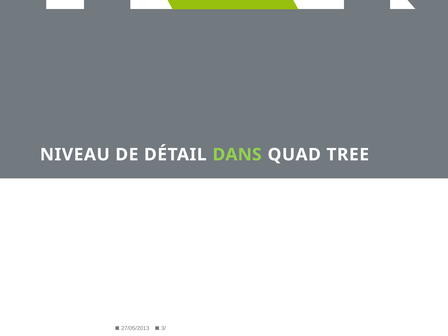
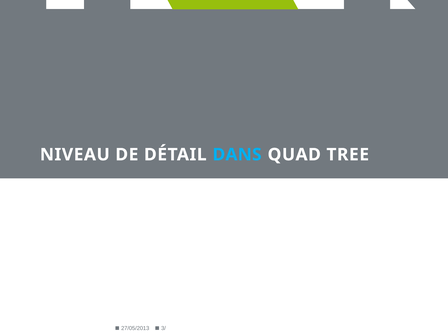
DANS colour: light green -> light blue
